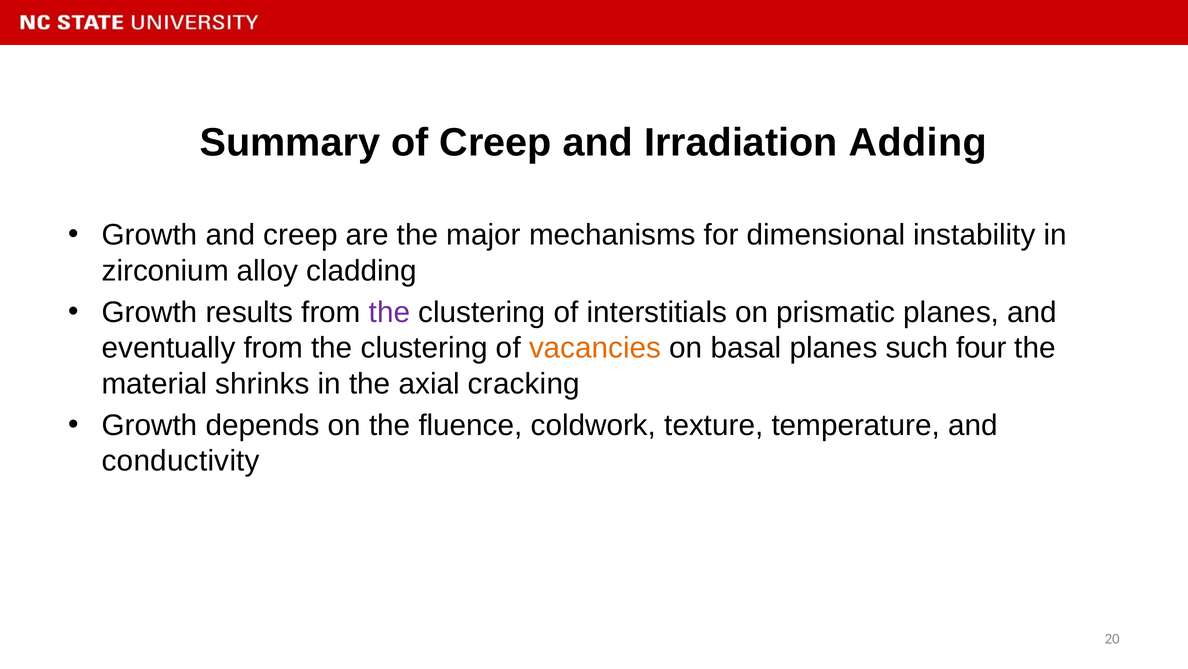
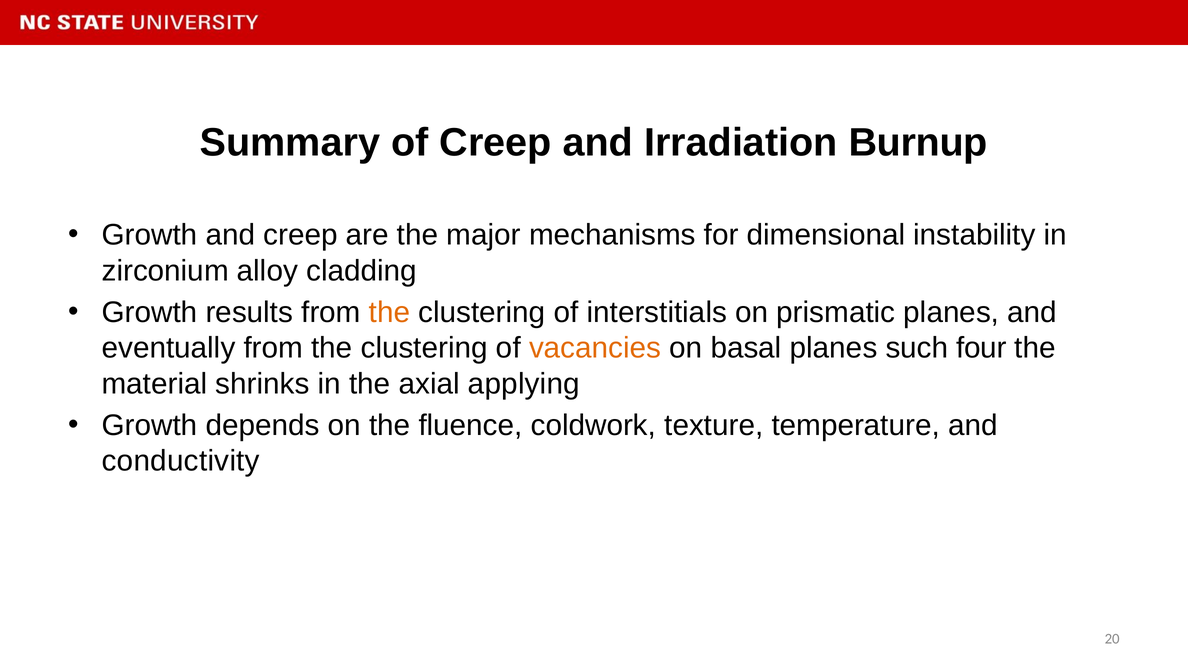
Adding: Adding -> Burnup
the at (390, 312) colour: purple -> orange
cracking: cracking -> applying
